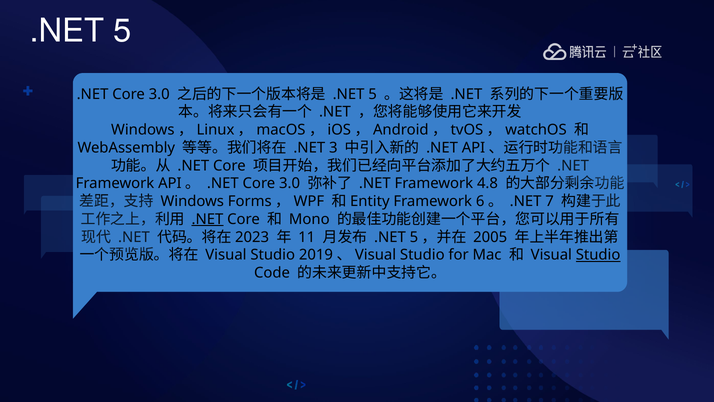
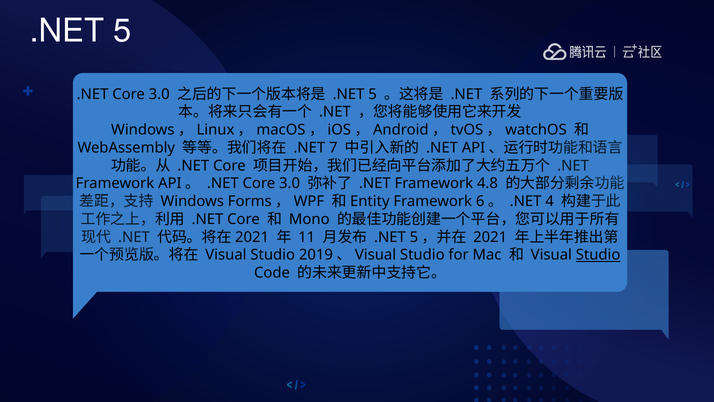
3: 3 -> 7
7: 7 -> 4
.NET at (207, 219) underline: present -> none
2023 at (252, 237): 2023 -> 2021
2005 at (490, 237): 2005 -> 2021
